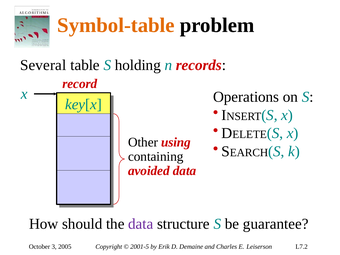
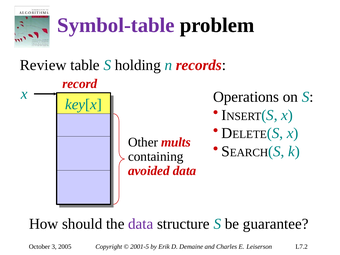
Symbol-table colour: orange -> purple
Several: Several -> Review
using: using -> mults
